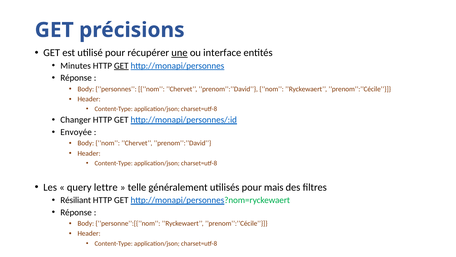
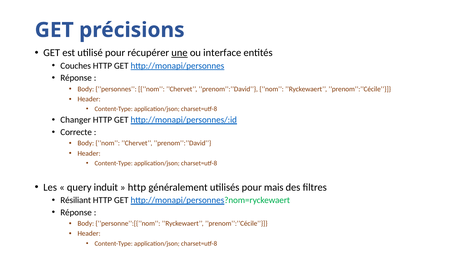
Minutes: Minutes -> Couches
GET at (121, 66) underline: present -> none
Envoyée: Envoyée -> Correcte
lettre: lettre -> induit
telle at (137, 187): telle -> http
